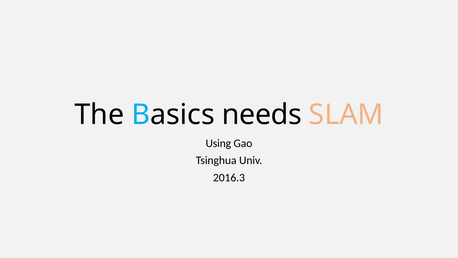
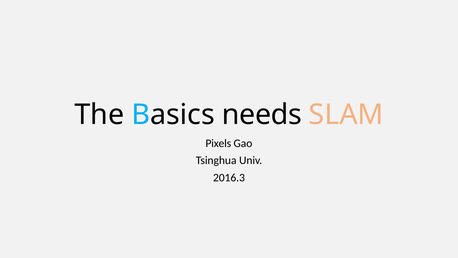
Using: Using -> Pixels
